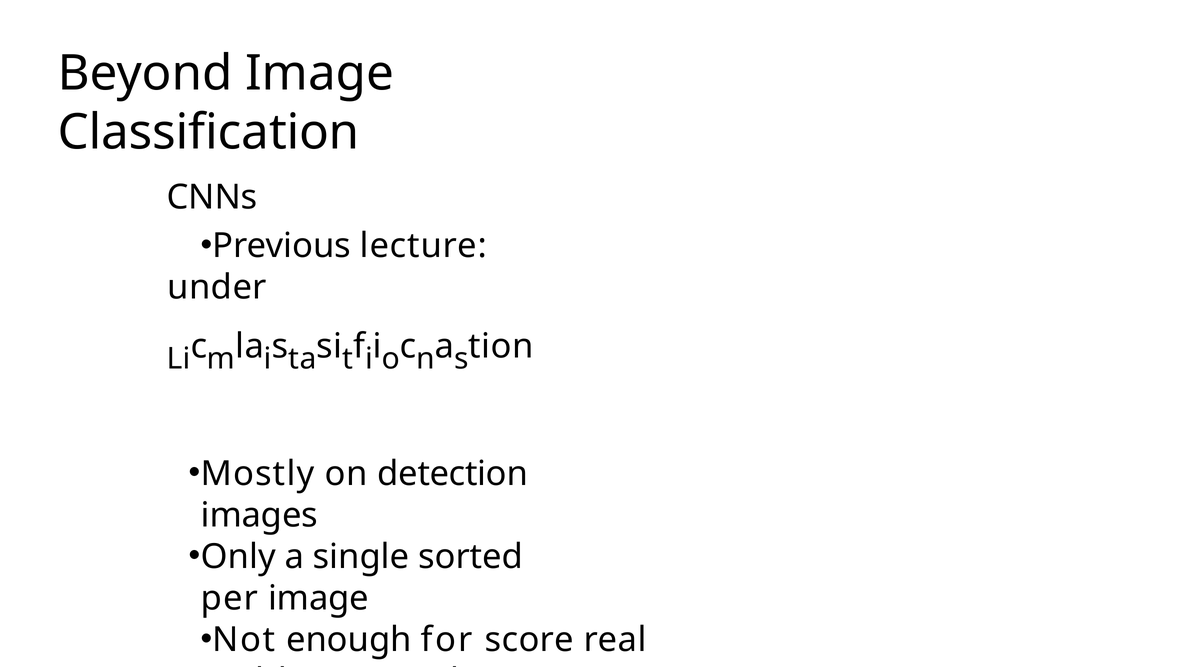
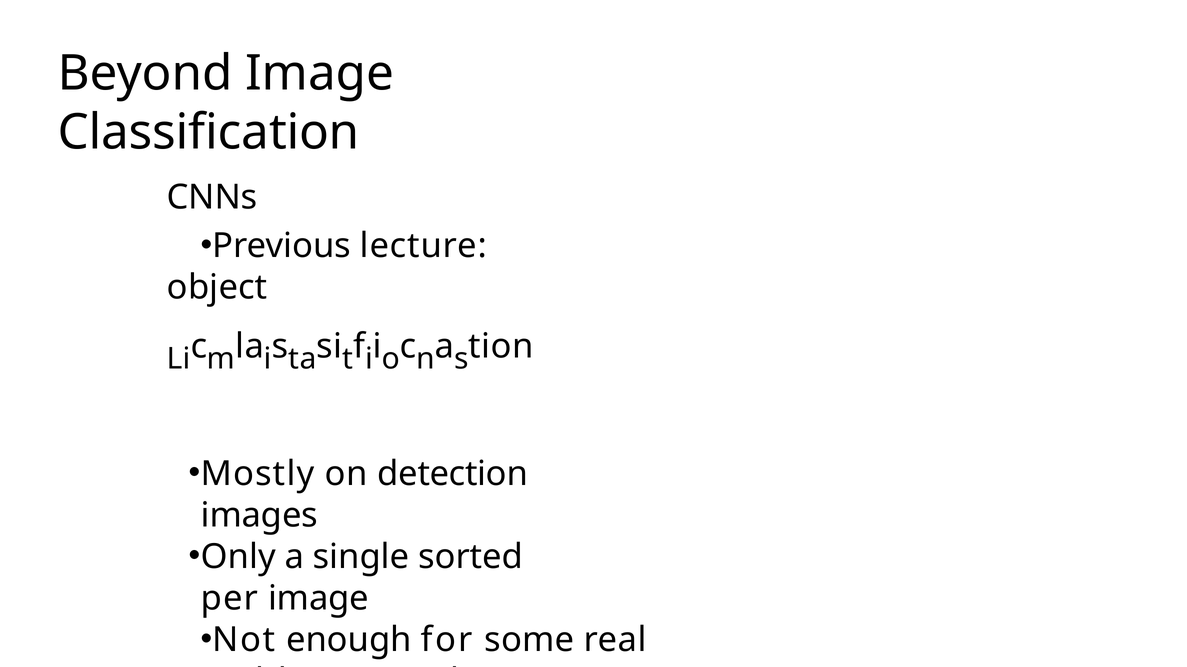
under: under -> object
score: score -> some
